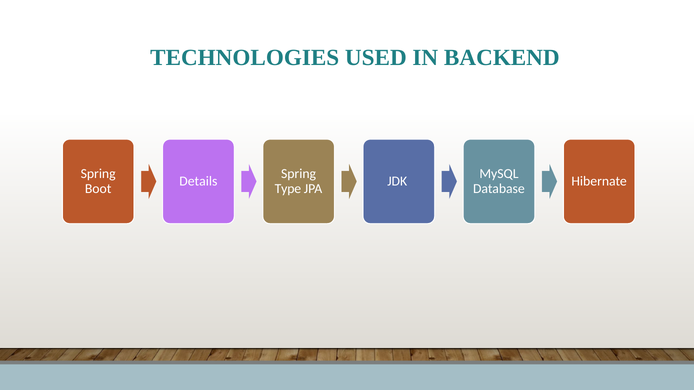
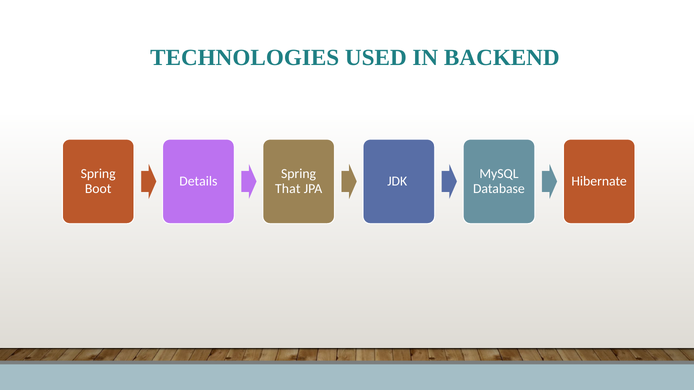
Type: Type -> That
